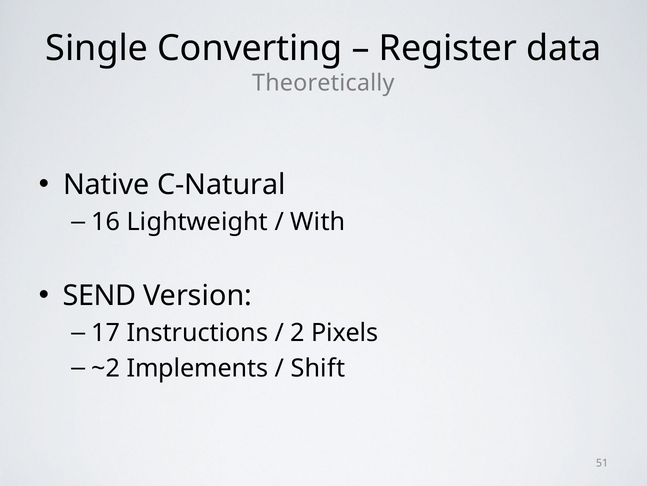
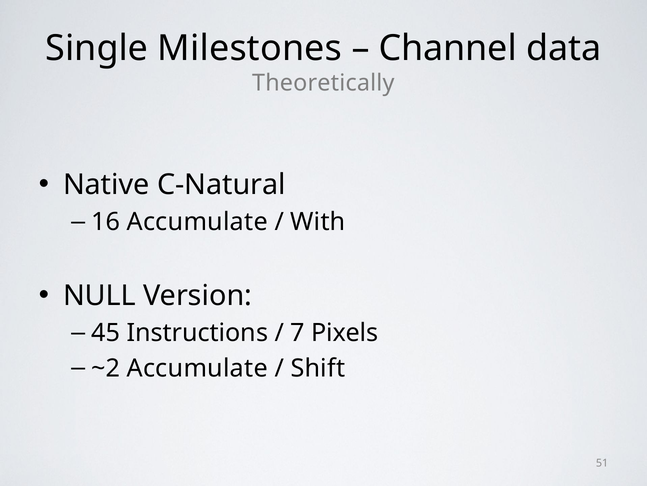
Converting: Converting -> Milestones
Register: Register -> Channel
16 Lightweight: Lightweight -> Accumulate
SEND: SEND -> NULL
17: 17 -> 45
2: 2 -> 7
~2 Implements: Implements -> Accumulate
